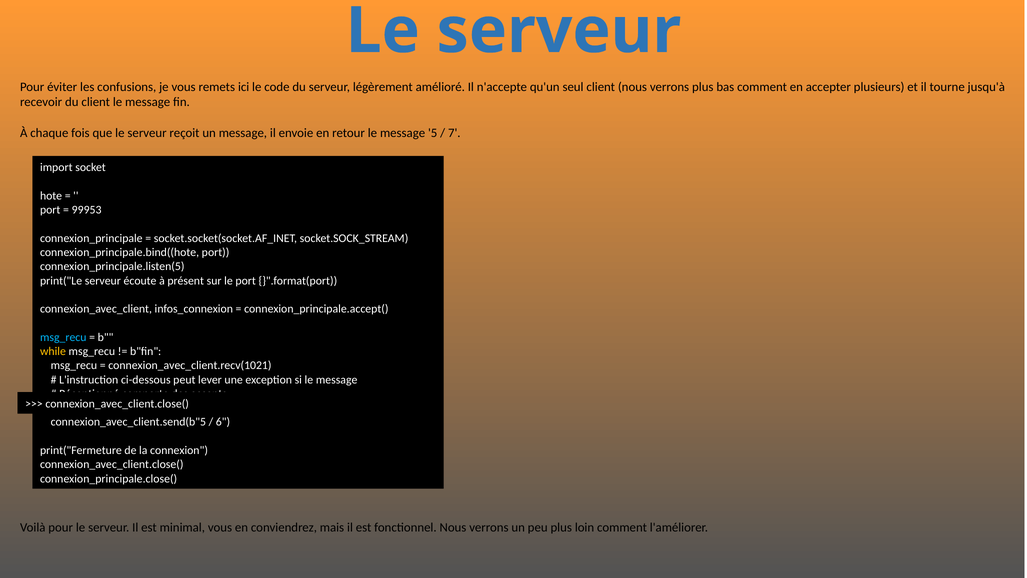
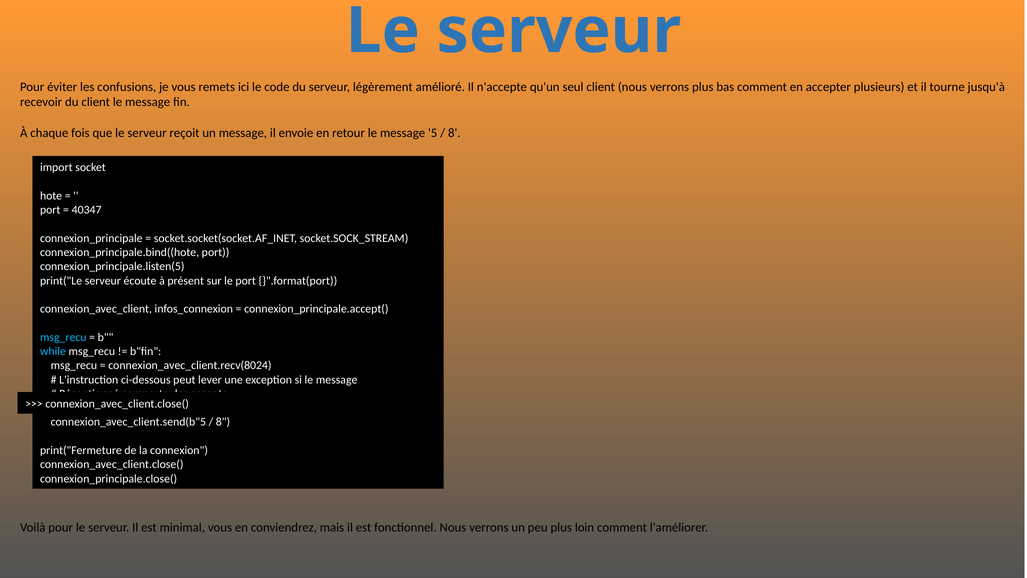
7 at (454, 133): 7 -> 8
99953: 99953 -> 40347
while colour: yellow -> light blue
connexion_avec_client.recv(1021: connexion_avec_client.recv(1021 -> connexion_avec_client.recv(8024
6 at (223, 422): 6 -> 8
